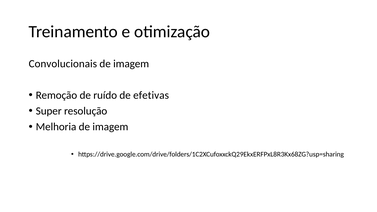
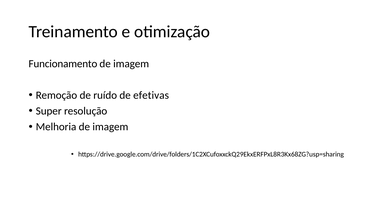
Convolucionais: Convolucionais -> Funcionamento
